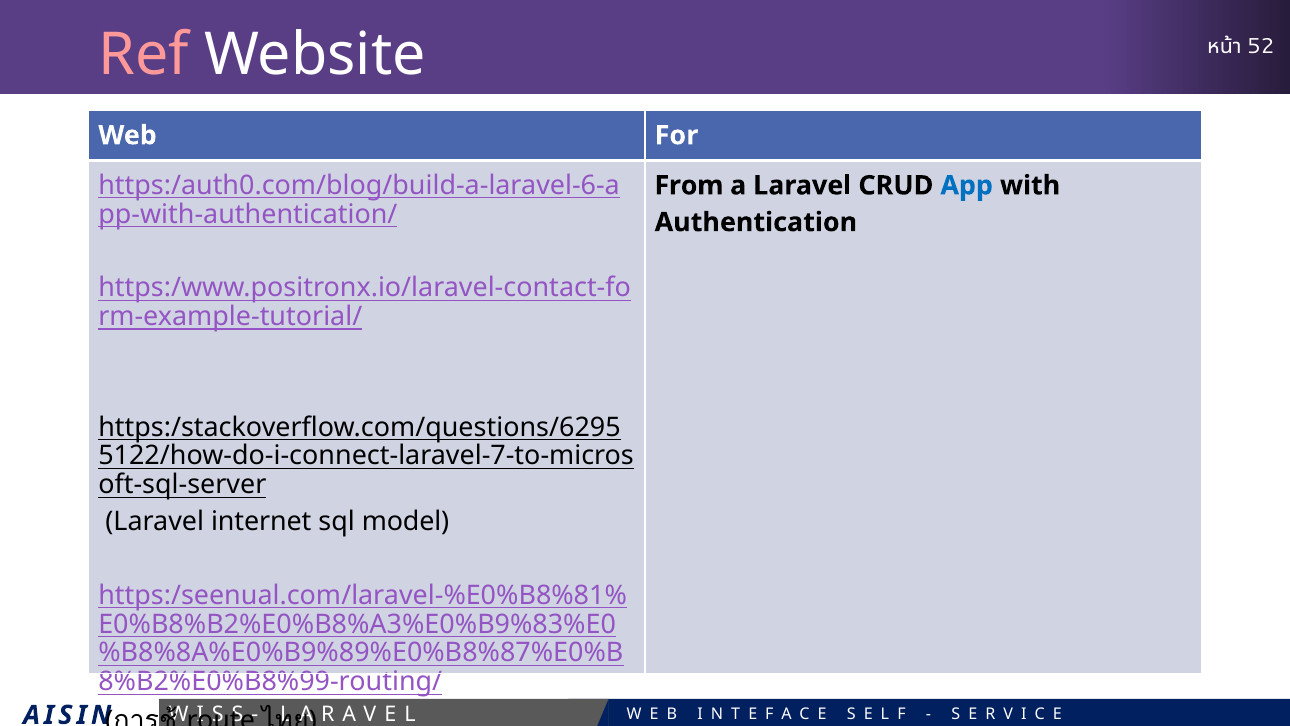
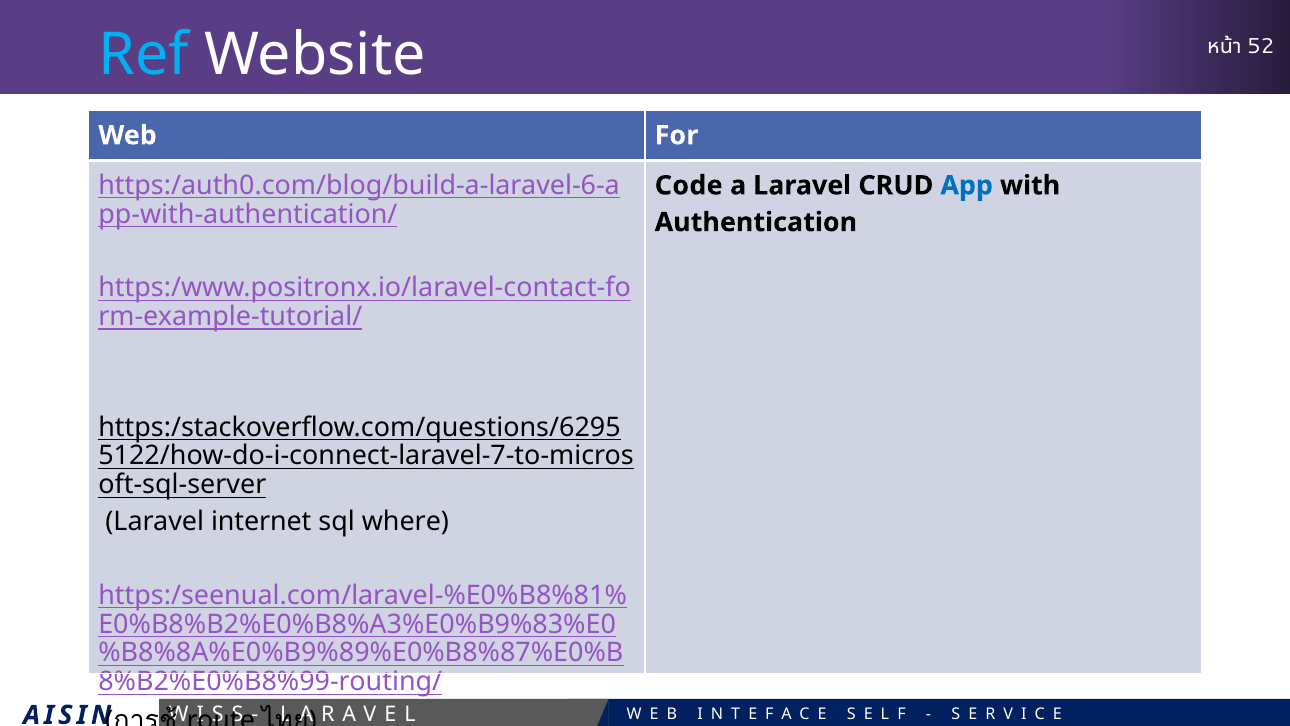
Ref colour: pink -> light blue
From: From -> Code
model: model -> where
